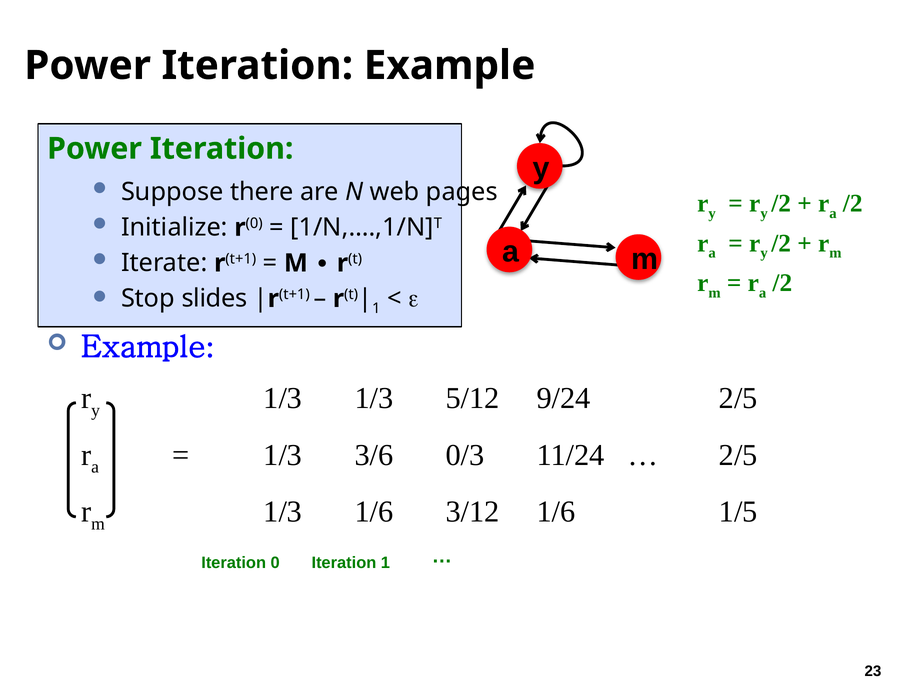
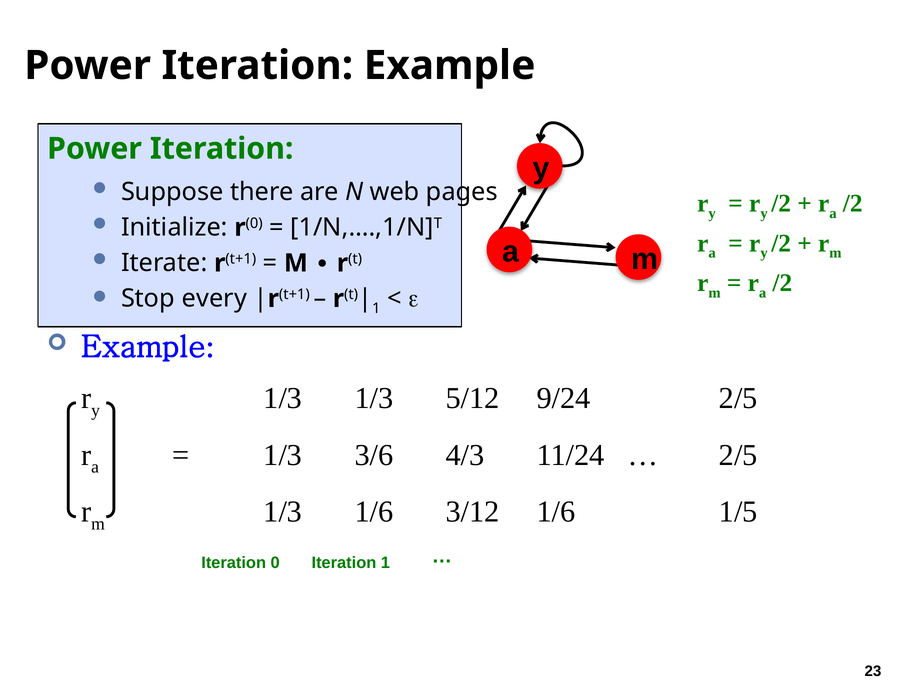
slides: slides -> every
0/3: 0/3 -> 4/3
